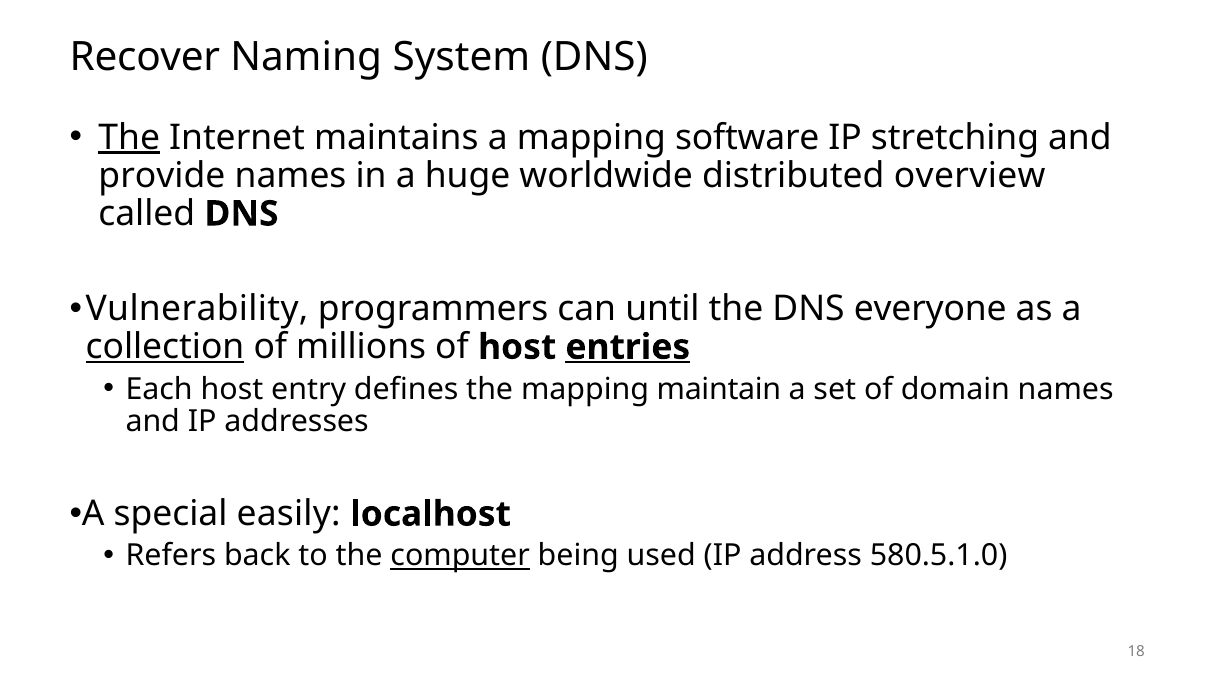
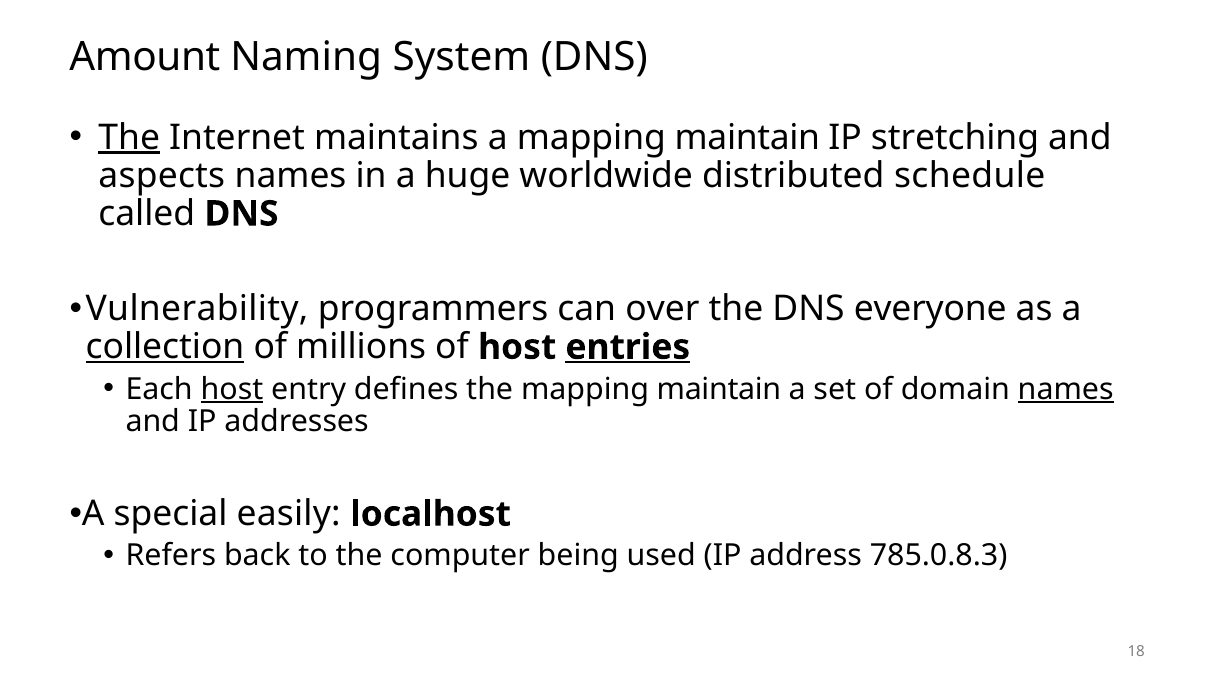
Recover: Recover -> Amount
a mapping software: software -> maintain
provide: provide -> aspects
overview: overview -> schedule
until: until -> over
host at (232, 389) underline: none -> present
names at (1066, 389) underline: none -> present
computer underline: present -> none
580.5.1.0: 580.5.1.0 -> 785.0.8.3
